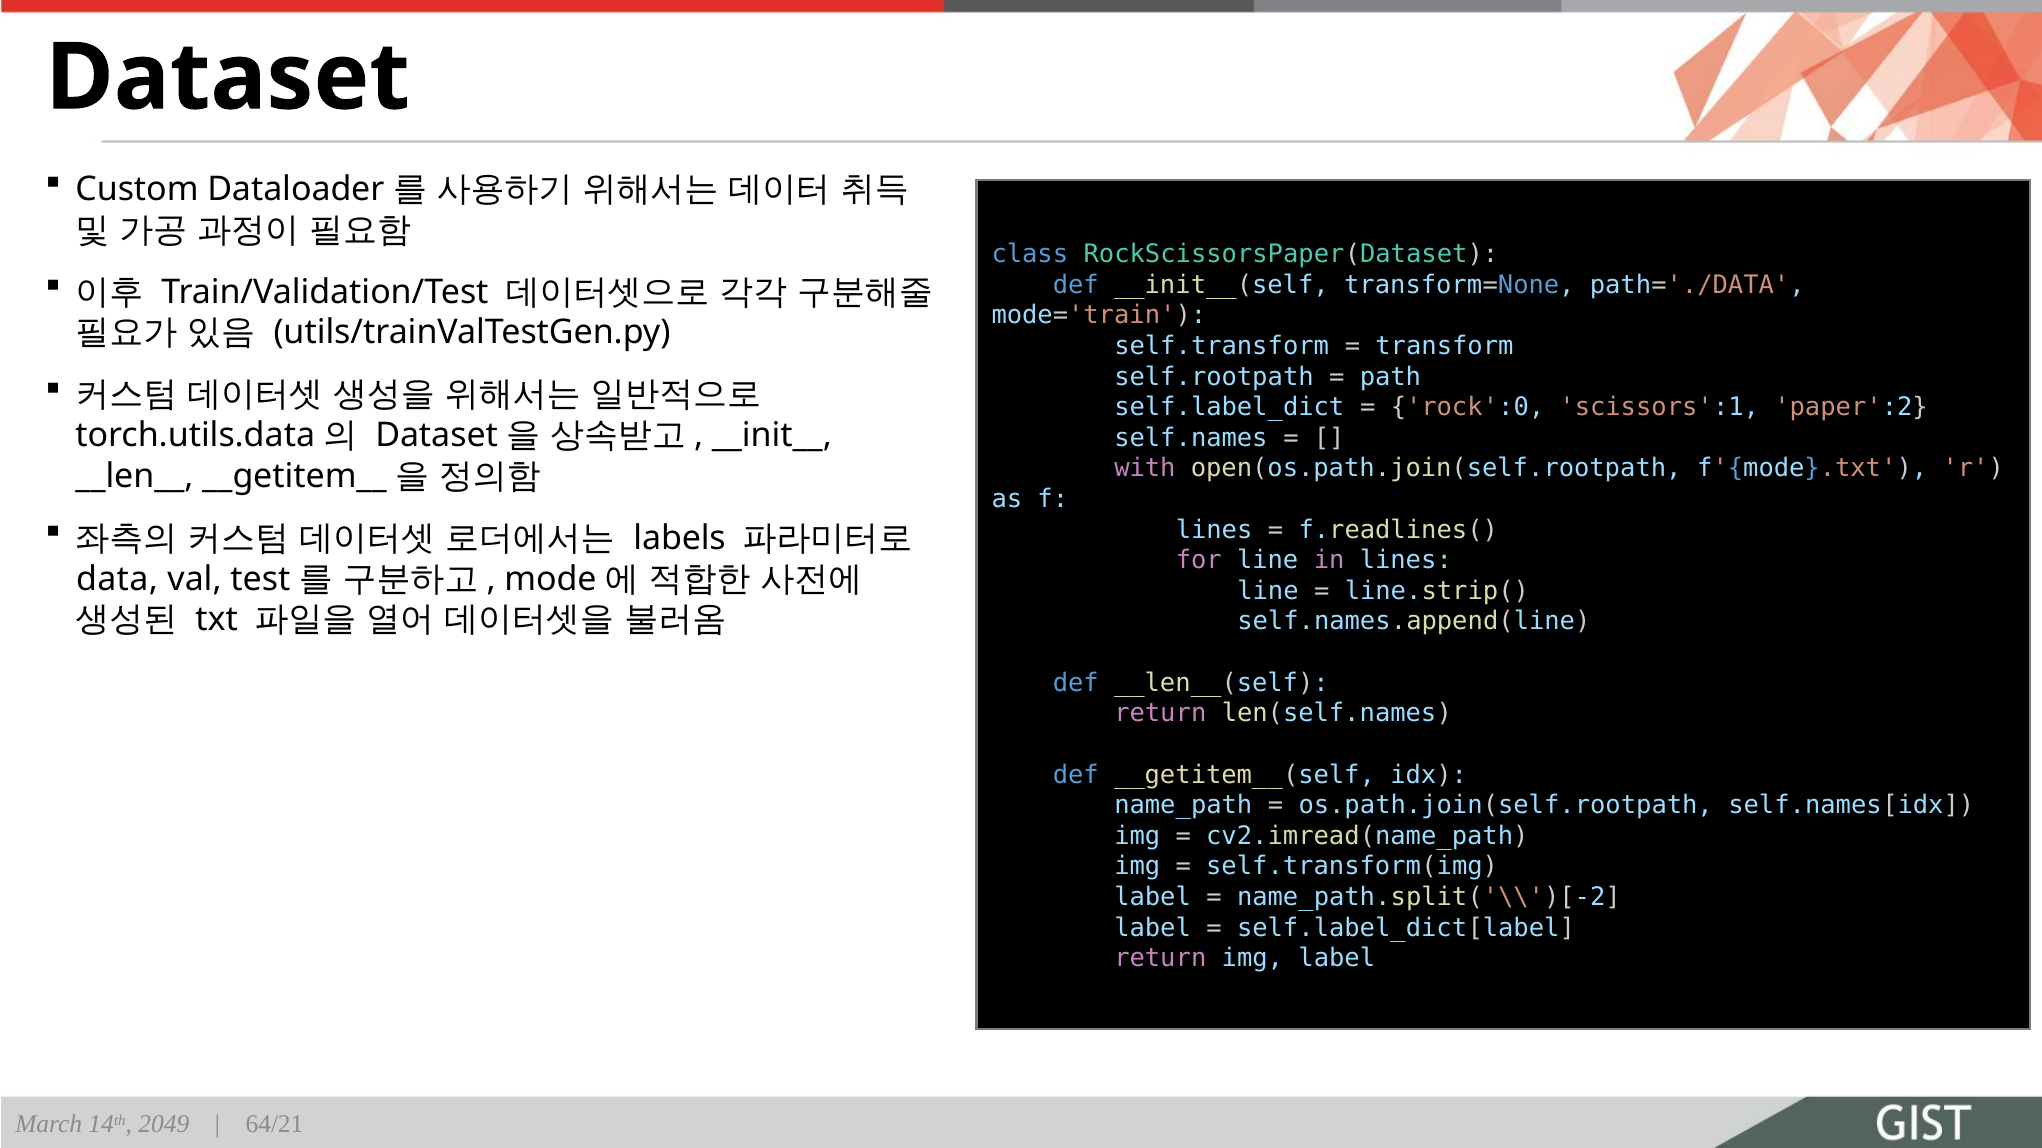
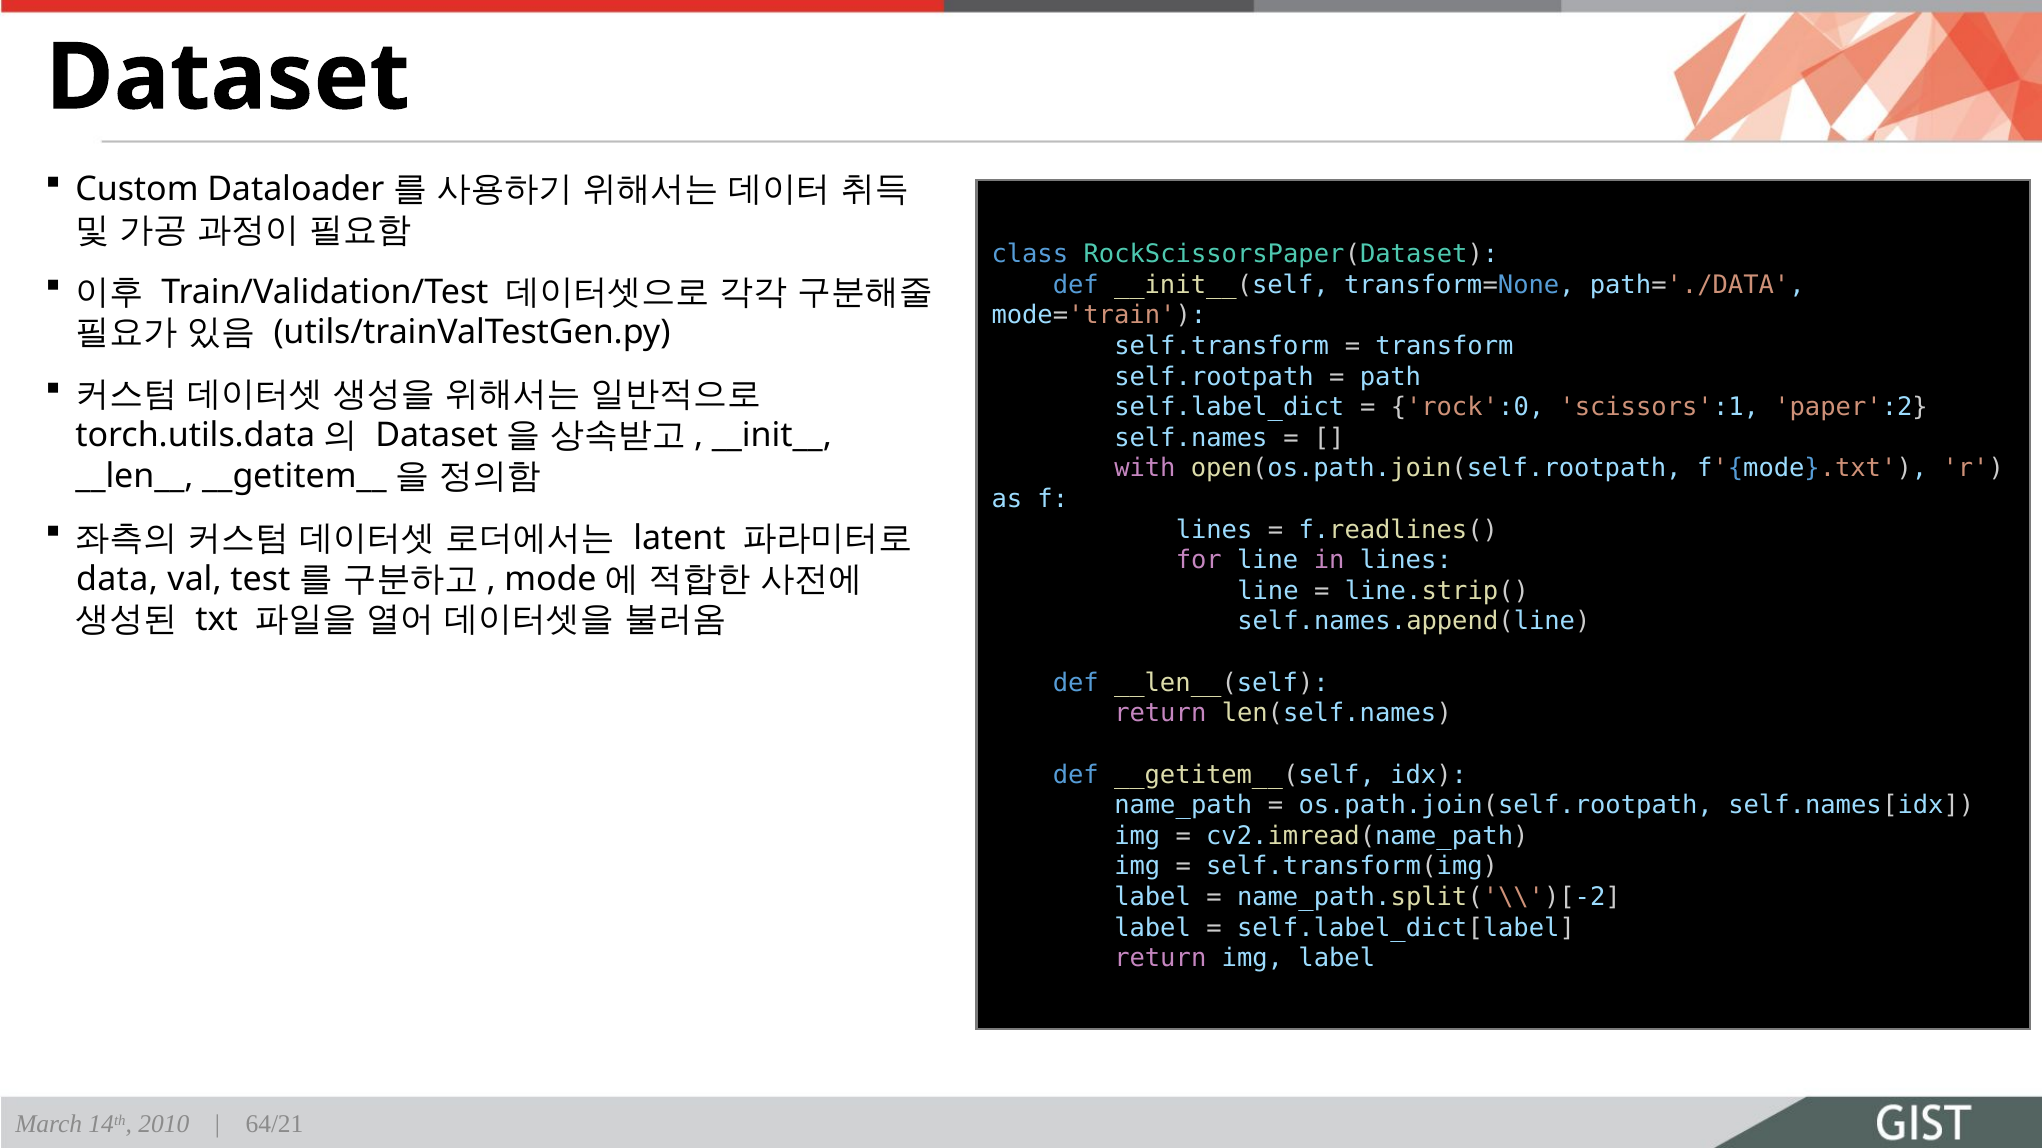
labels: labels -> latent
2049: 2049 -> 2010
